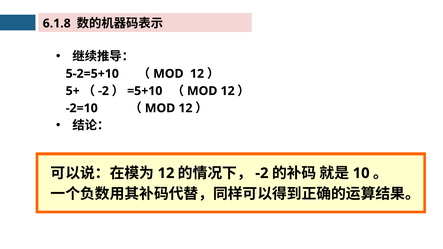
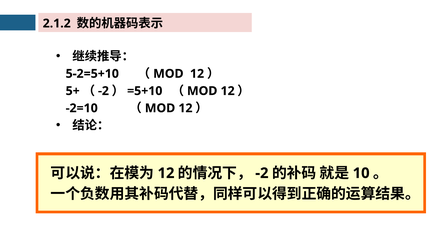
6.1.8: 6.1.8 -> 2.1.2
